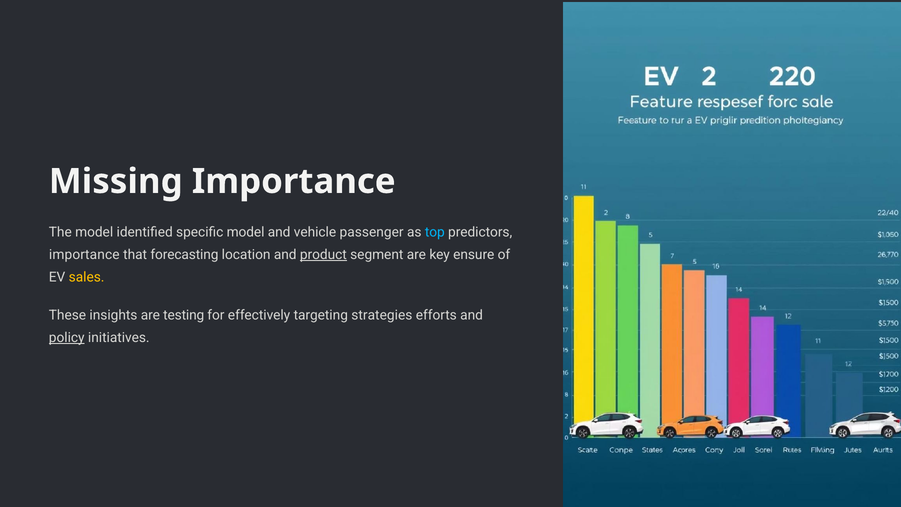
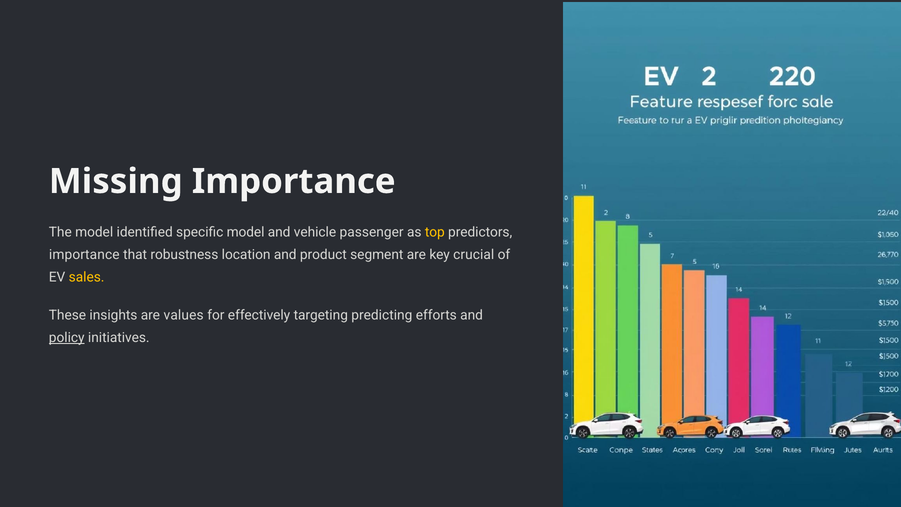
top colour: light blue -> yellow
forecasting: forecasting -> robustness
product underline: present -> none
ensure: ensure -> crucial
testing: testing -> values
strategies: strategies -> predicting
